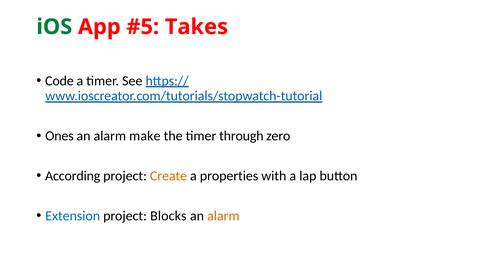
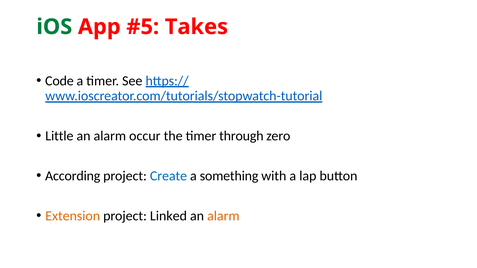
Ones: Ones -> Little
make: make -> occur
Create colour: orange -> blue
properties: properties -> something
Extension colour: blue -> orange
Blocks: Blocks -> Linked
